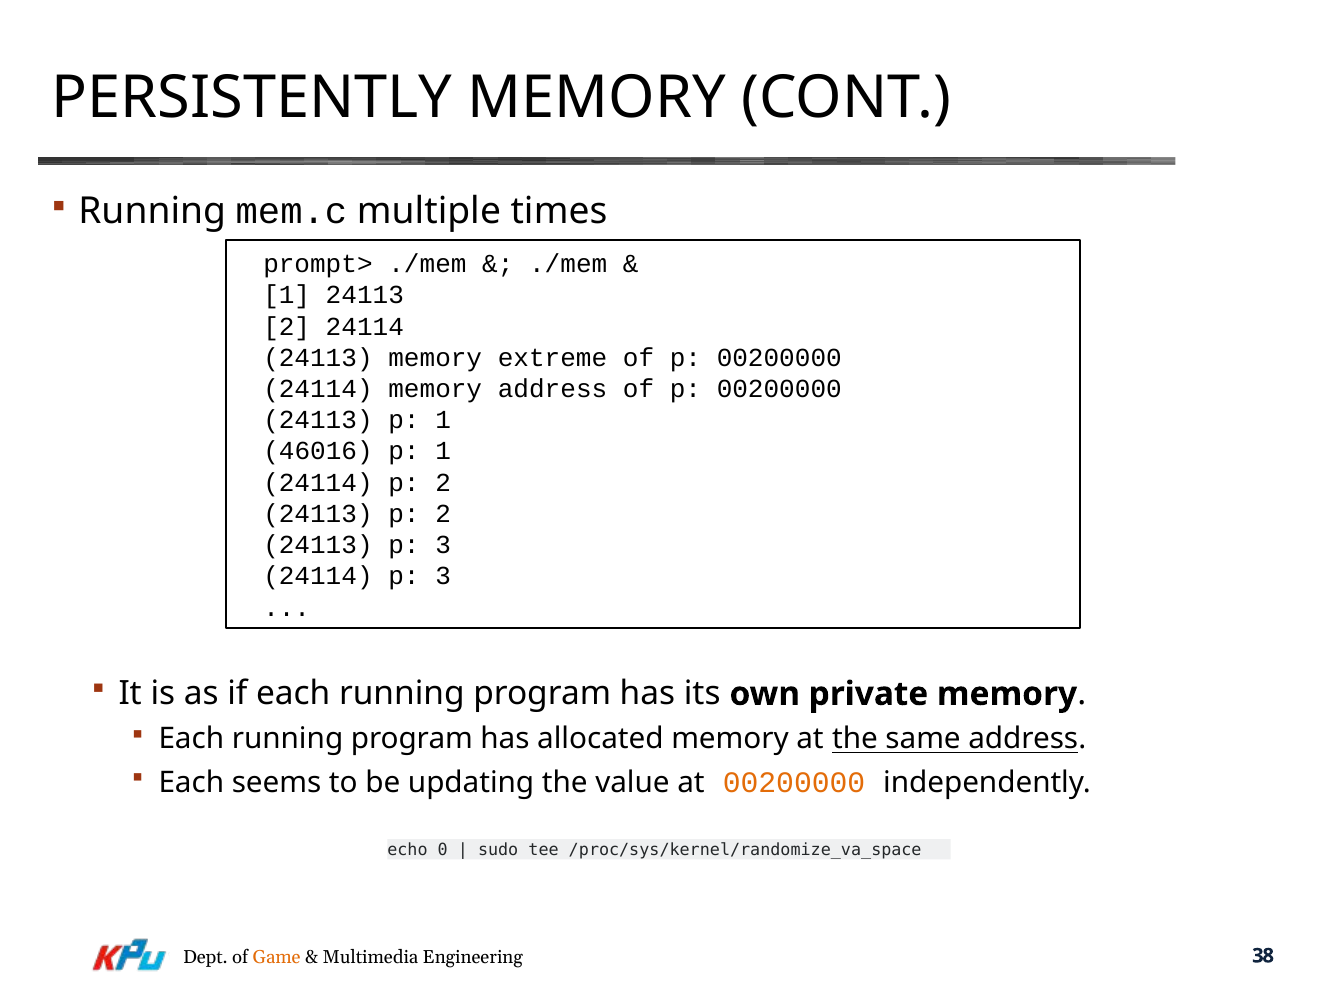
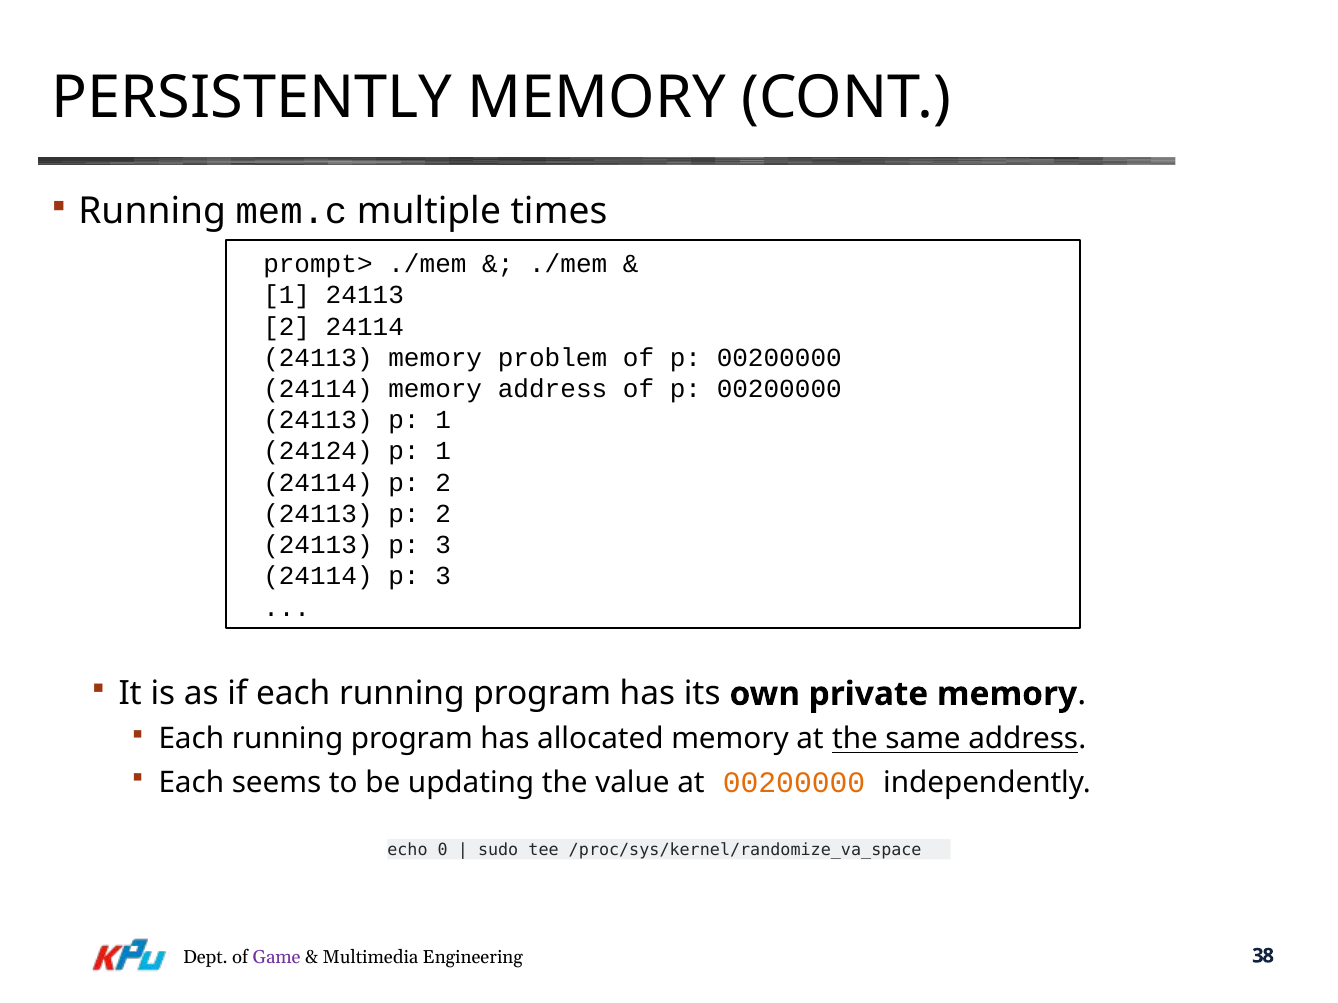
extreme: extreme -> problem
46016: 46016 -> 24124
Game colour: orange -> purple
